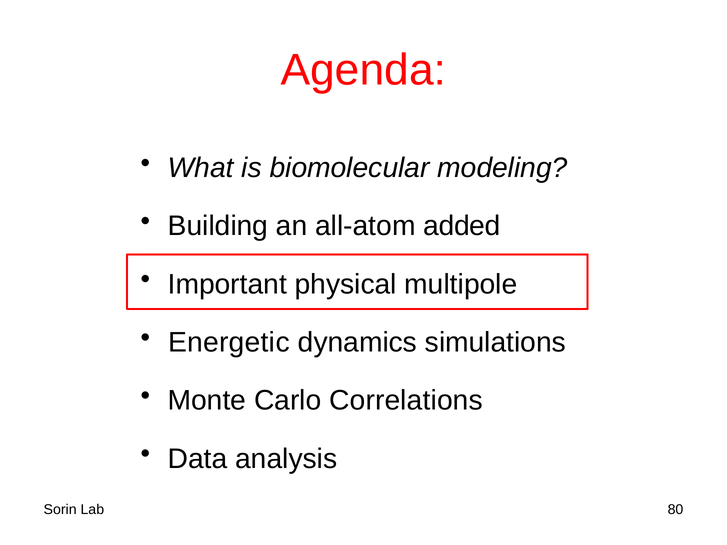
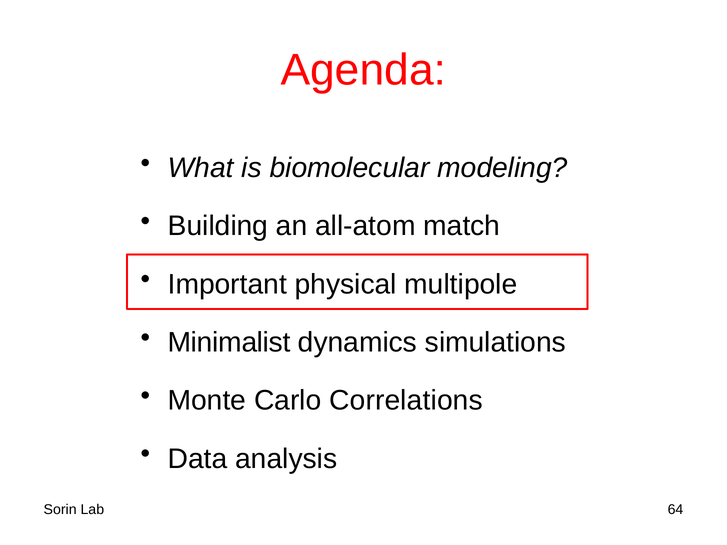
added: added -> match
Energetic: Energetic -> Minimalist
80: 80 -> 64
